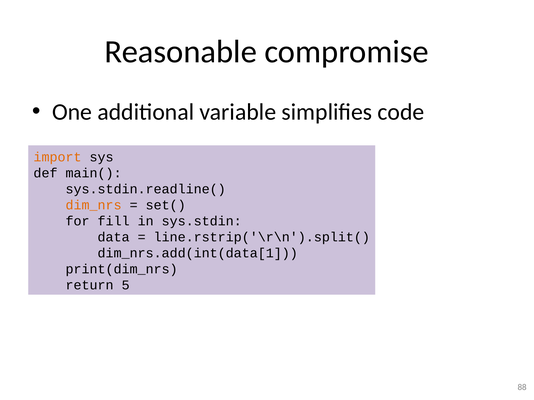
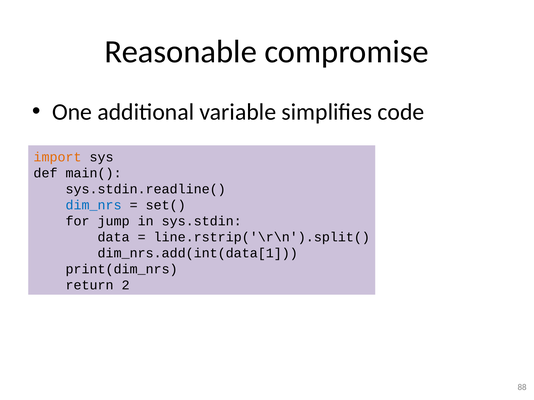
dim_nrs colour: orange -> blue
fill: fill -> jump
5: 5 -> 2
